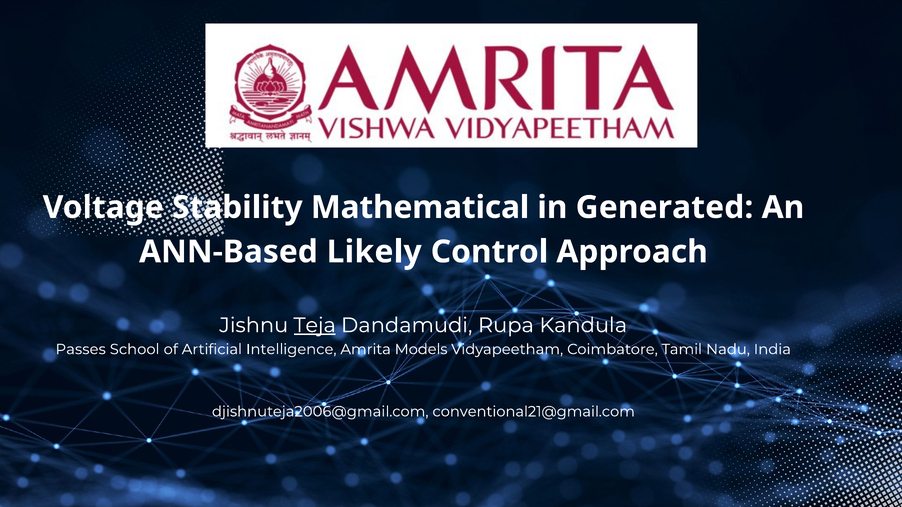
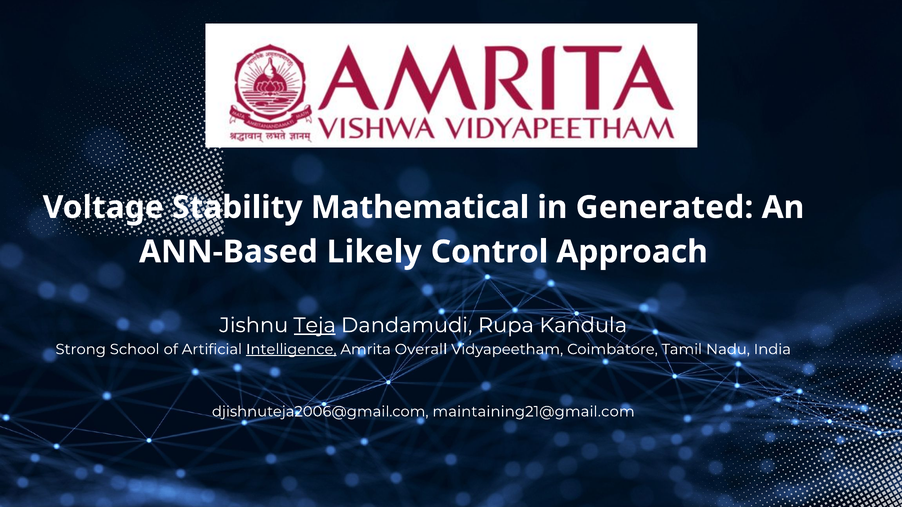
Passes: Passes -> Strong
Intelligence underline: none -> present
Models: Models -> Overall
conventional21@gmail.com: conventional21@gmail.com -> maintaining21@gmail.com
